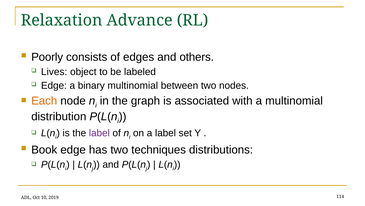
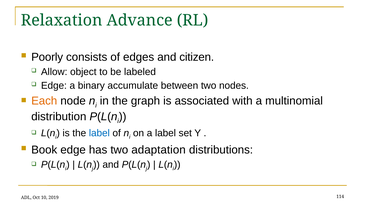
others: others -> citizen
Lives: Lives -> Allow
binary multinomial: multinomial -> accumulate
label at (99, 133) colour: purple -> blue
techniques: techniques -> adaptation
